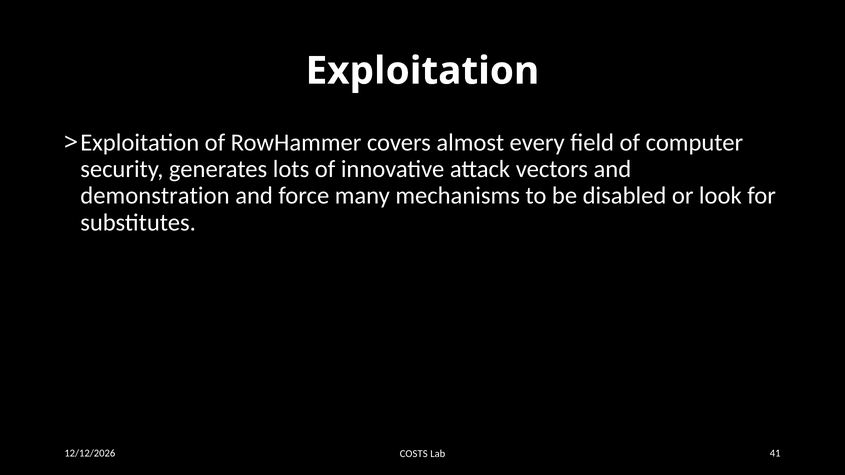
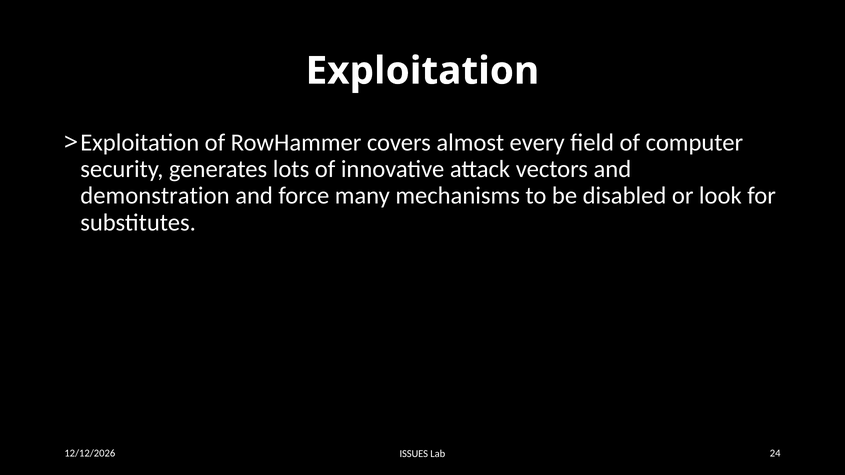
COSTS: COSTS -> ISSUES
41: 41 -> 24
